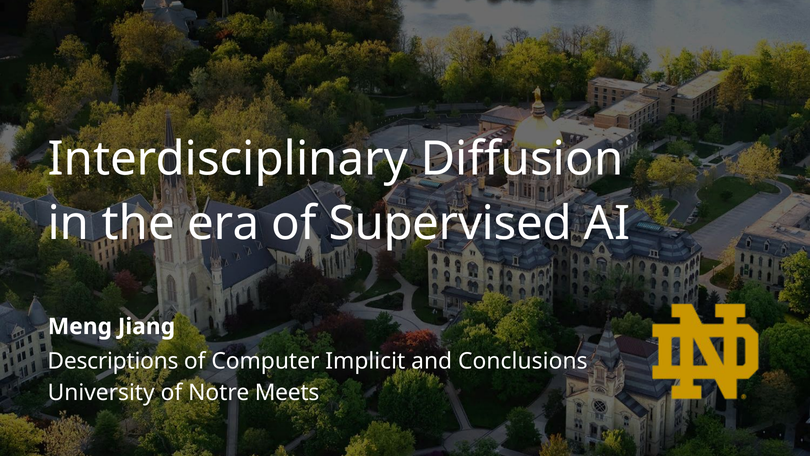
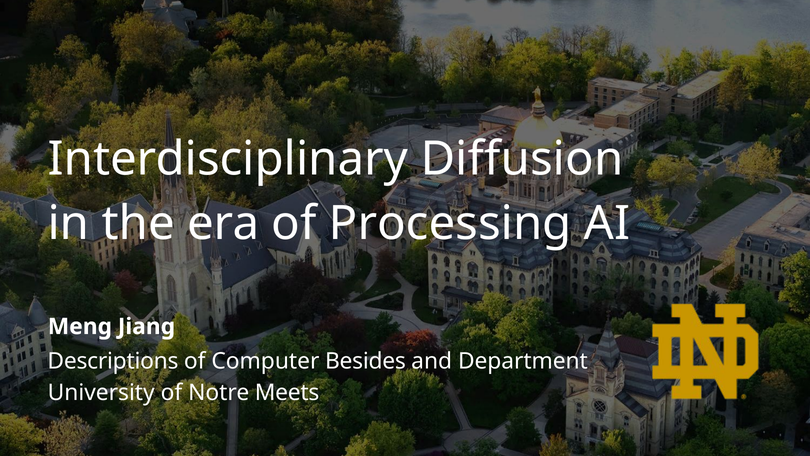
Supervised: Supervised -> Processing
Implicit: Implicit -> Besides
Conclusions: Conclusions -> Department
